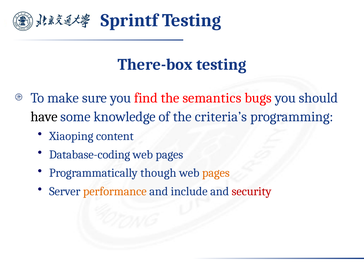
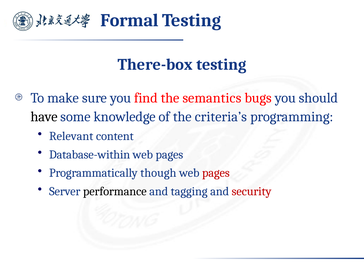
Sprintf: Sprintf -> Formal
Xiaoping: Xiaoping -> Relevant
Database-coding: Database-coding -> Database-within
pages at (216, 173) colour: orange -> red
performance colour: orange -> black
include: include -> tagging
